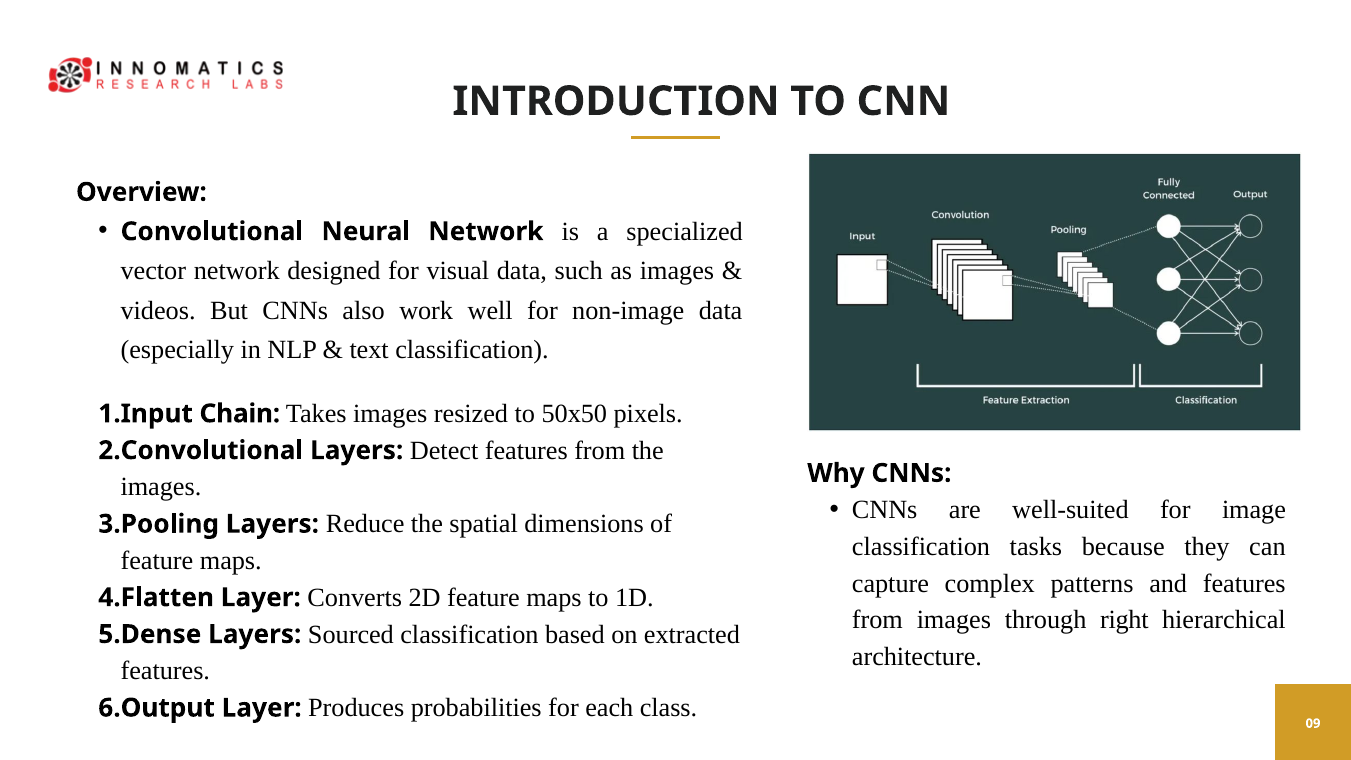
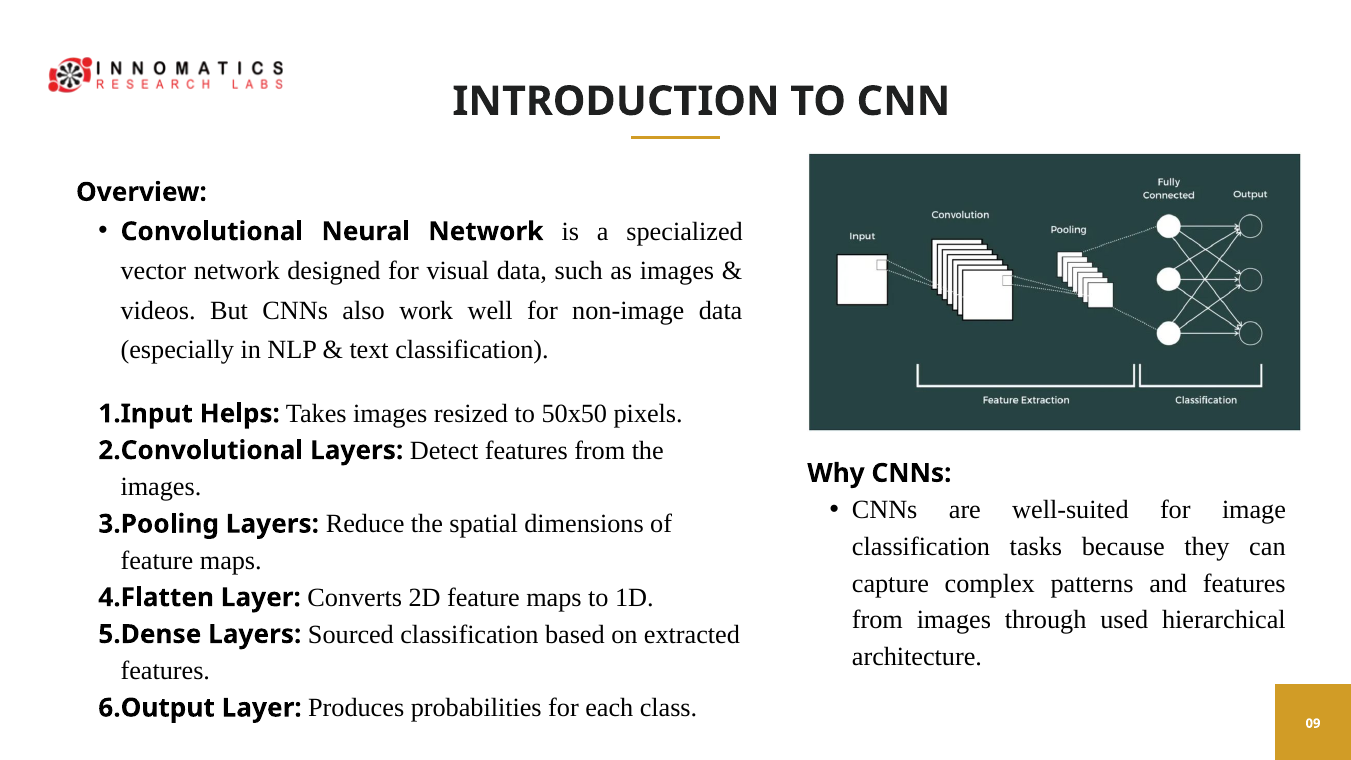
Chain: Chain -> Helps
right: right -> used
